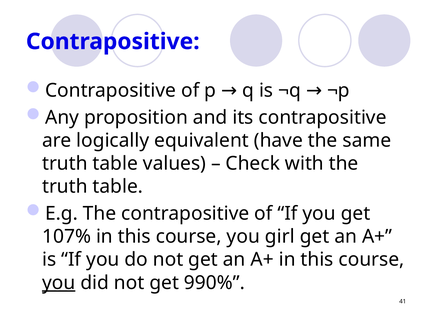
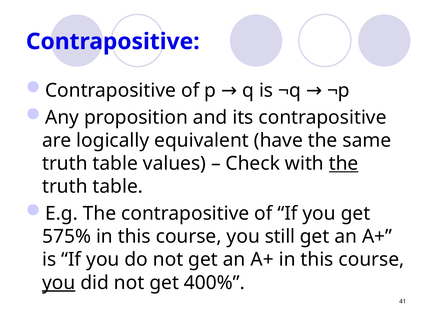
the at (344, 164) underline: none -> present
107%: 107% -> 575%
girl: girl -> still
990%: 990% -> 400%
